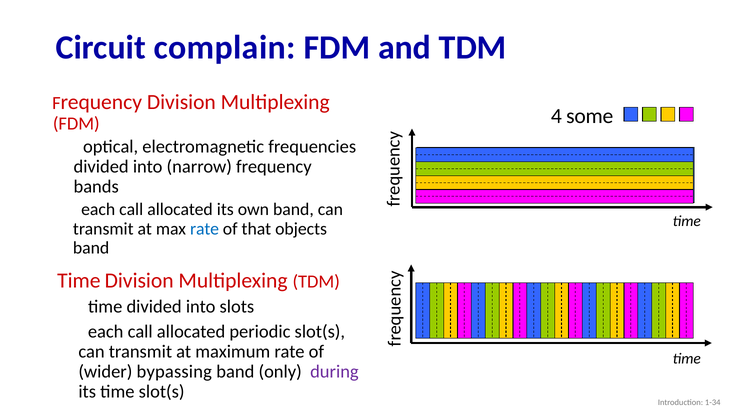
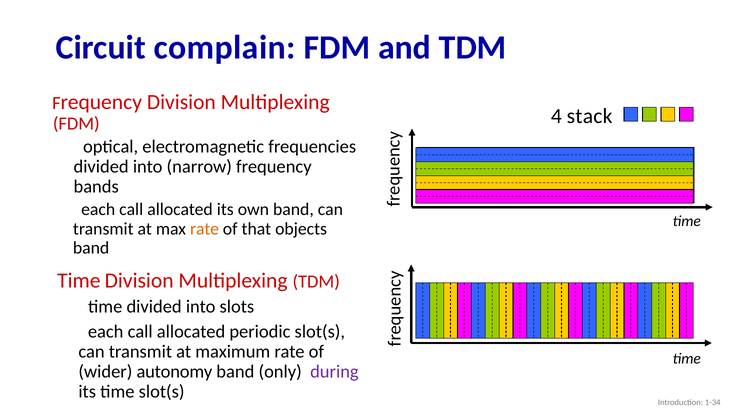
some: some -> stack
rate at (205, 229) colour: blue -> orange
bypassing: bypassing -> autonomy
